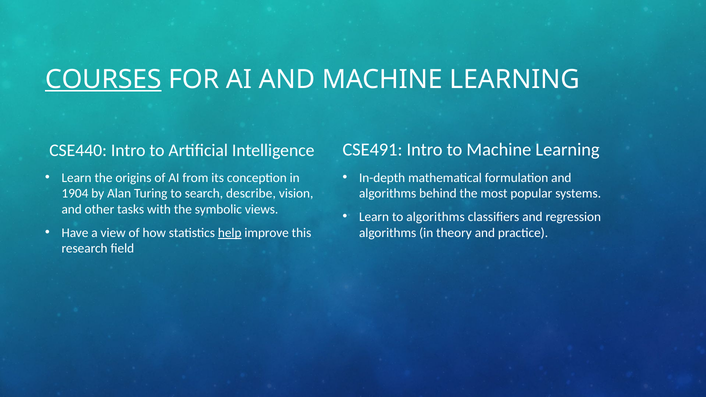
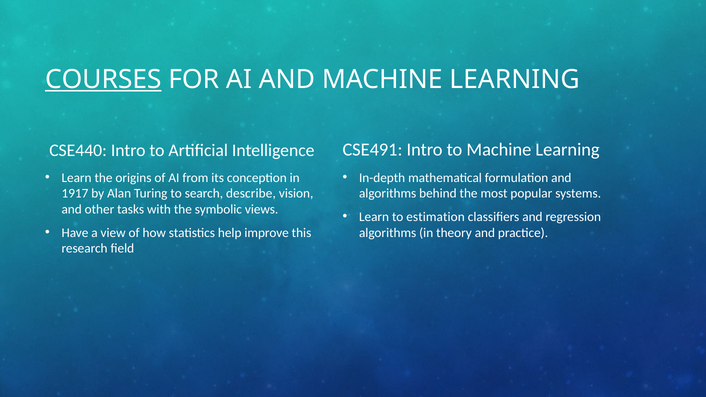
1904: 1904 -> 1917
to algorithms: algorithms -> estimation
help underline: present -> none
